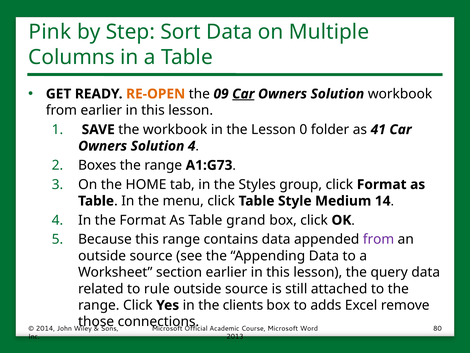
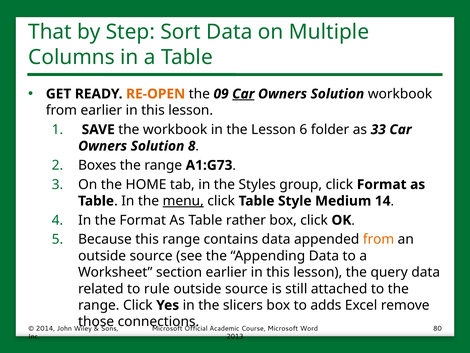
Pink: Pink -> That
0: 0 -> 6
41: 41 -> 33
Solution 4: 4 -> 8
menu underline: none -> present
grand: grand -> rather
from at (379, 239) colour: purple -> orange
clients: clients -> slicers
